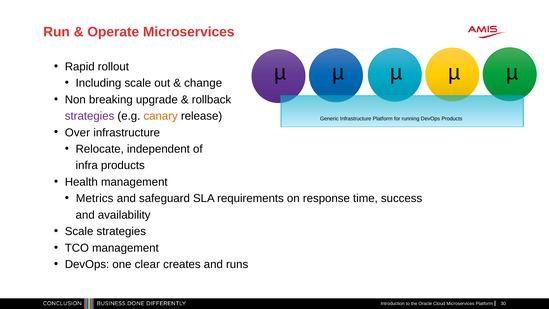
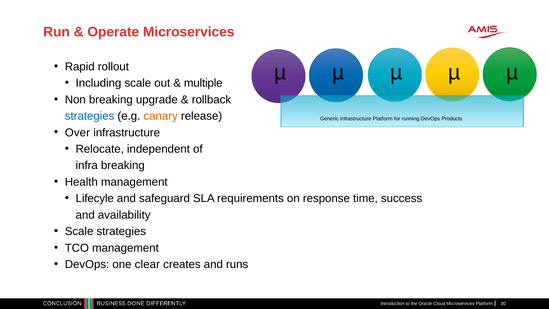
change: change -> multiple
strategies at (90, 116) colour: purple -> blue
infra products: products -> breaking
Metrics: Metrics -> Lifecyle
